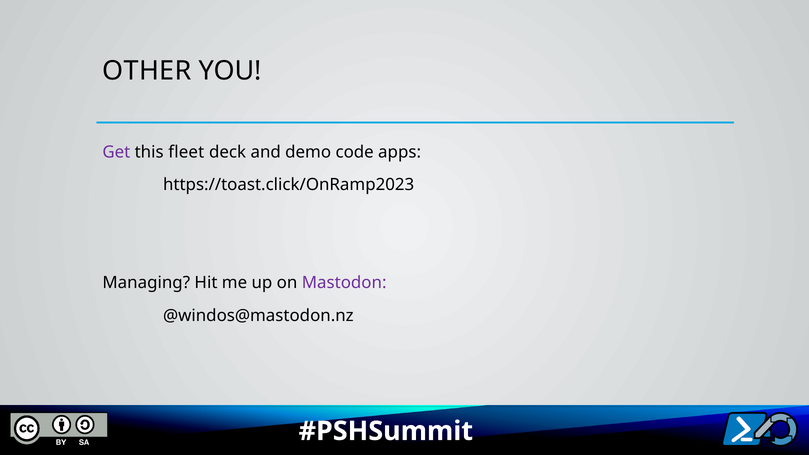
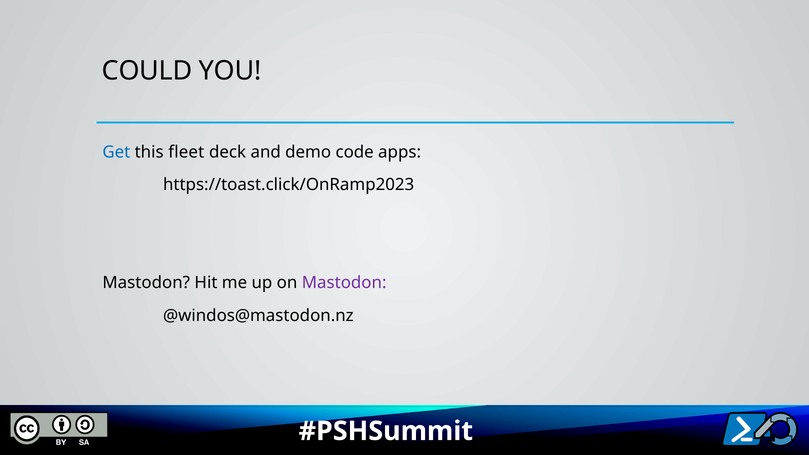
OTHER: OTHER -> COULD
Get colour: purple -> blue
Managing at (146, 283): Managing -> Mastodon
